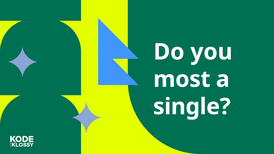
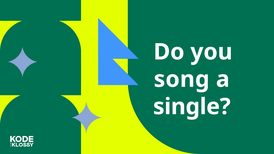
most: most -> song
